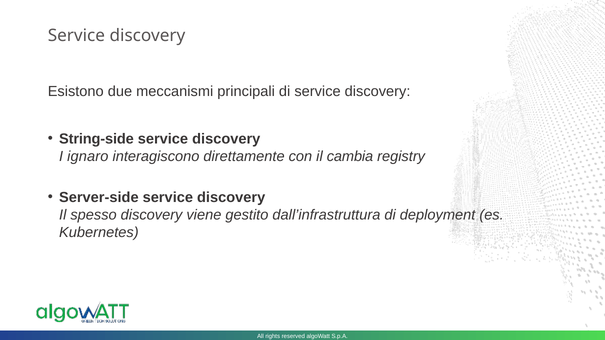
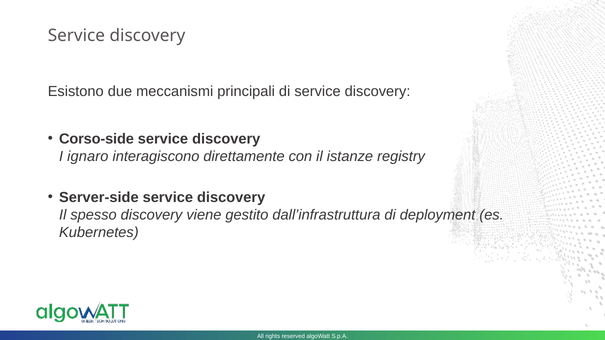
String-side: String-side -> Corso-side
cambia: cambia -> istanze
